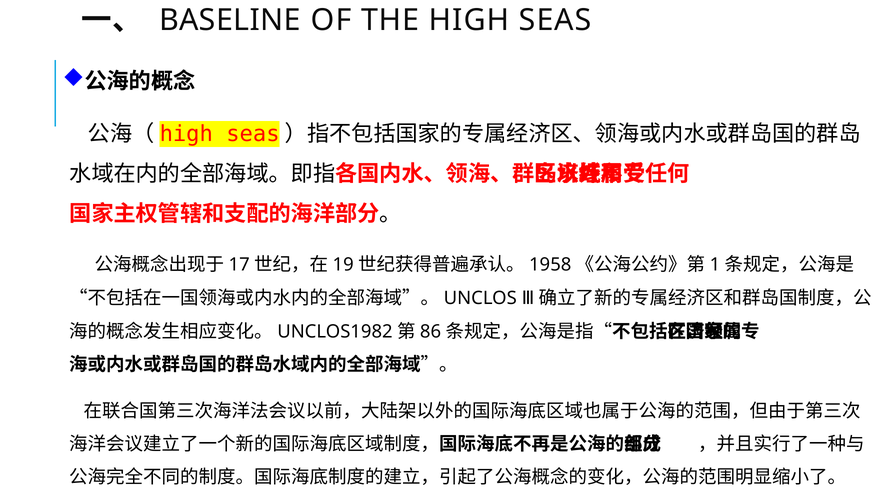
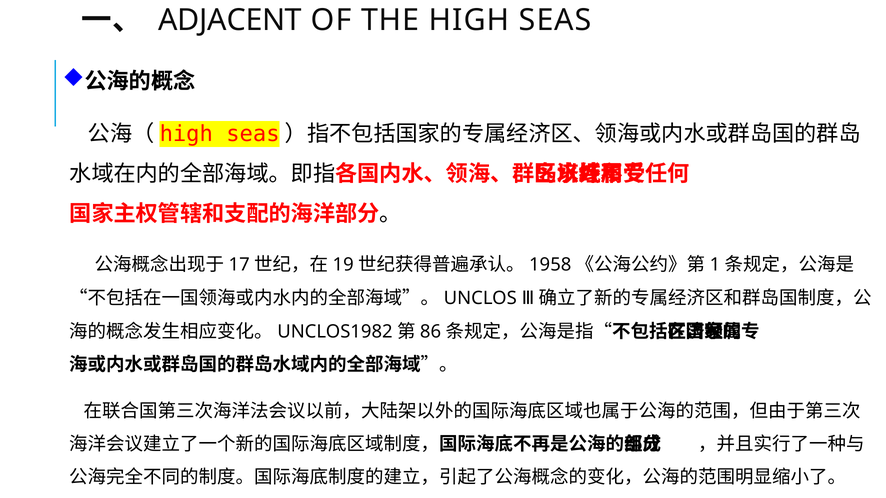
BASELINE: BASELINE -> ADJACENT
